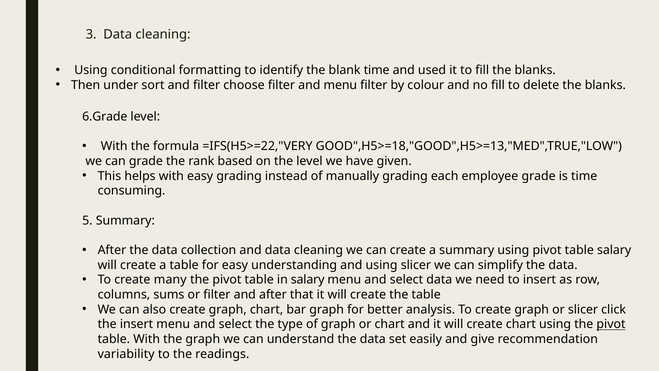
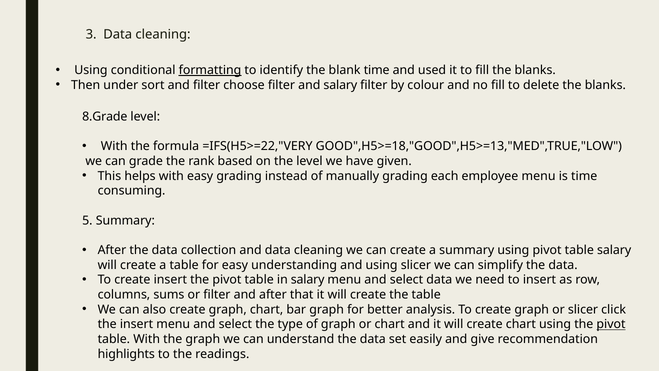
formatting underline: none -> present
and menu: menu -> salary
6.Grade: 6.Grade -> 8.Grade
employee grade: grade -> menu
create many: many -> insert
variability: variability -> highlights
